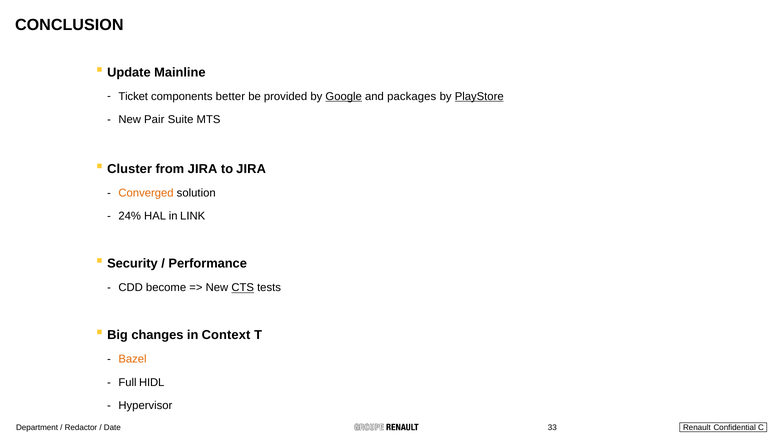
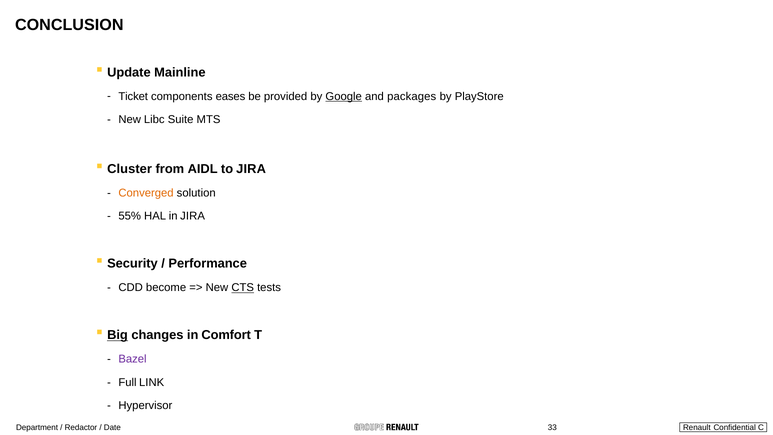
better: better -> eases
PlayStore underline: present -> none
Pair: Pair -> Libc
from JIRA: JIRA -> AIDL
24%: 24% -> 55%
in LINK: LINK -> JIRA
Big underline: none -> present
Context: Context -> Comfort
Bazel colour: orange -> purple
HIDL: HIDL -> LINK
